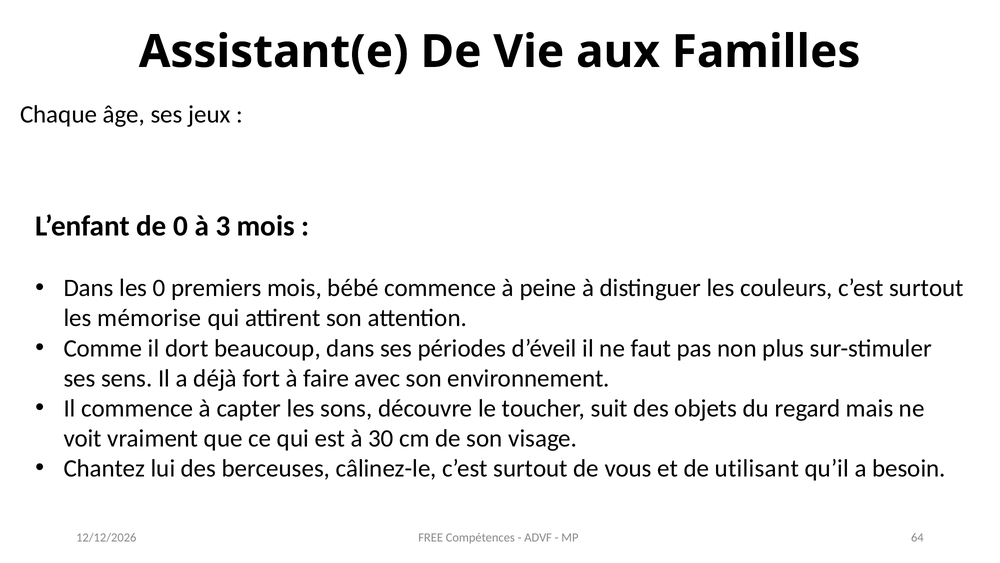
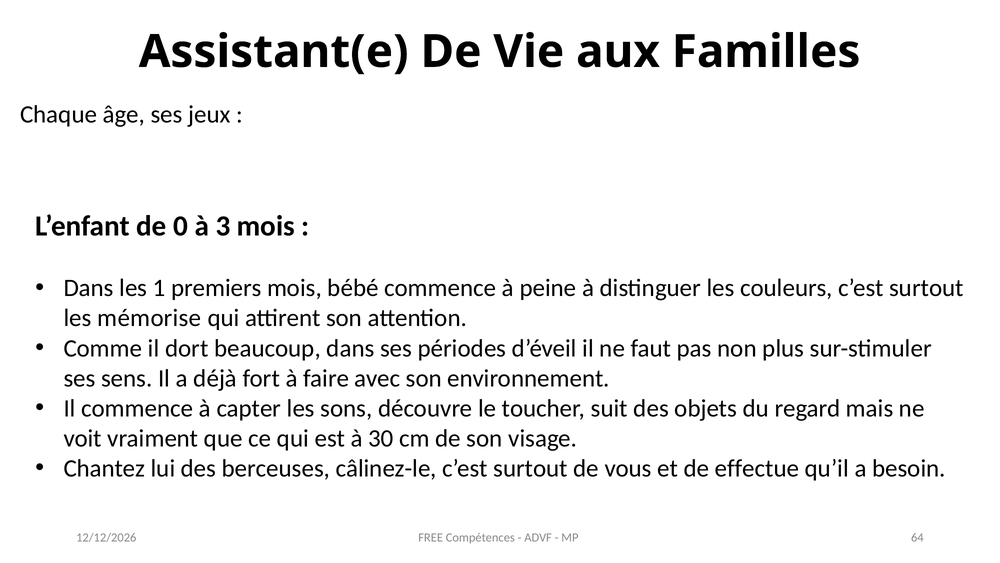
les 0: 0 -> 1
utilisant: utilisant -> effectue
